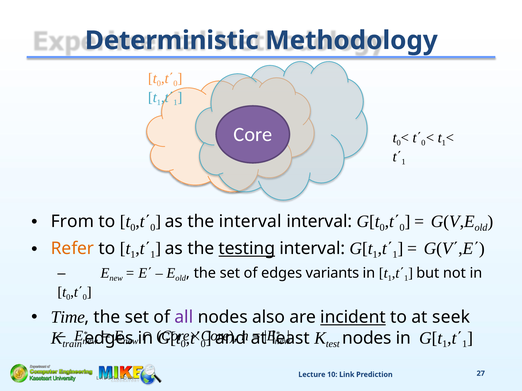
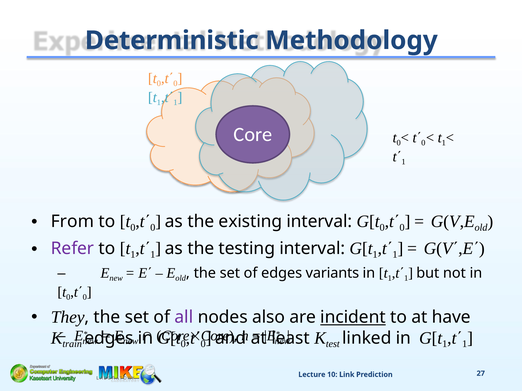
the interval: interval -> existing
Refer colour: orange -> purple
testing underline: present -> none
Time: Time -> They
seek: seek -> have
nodes at (367, 339): nodes -> linked
